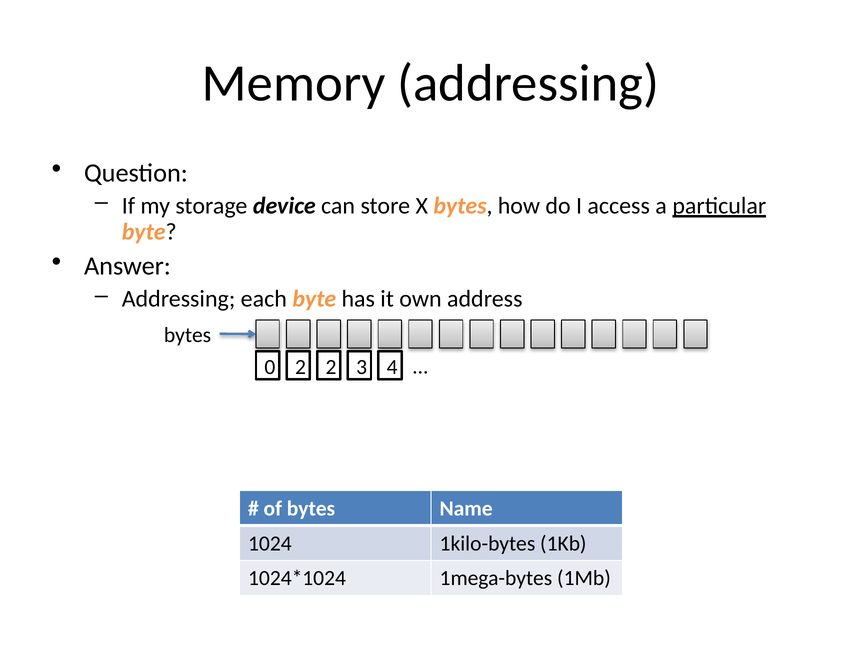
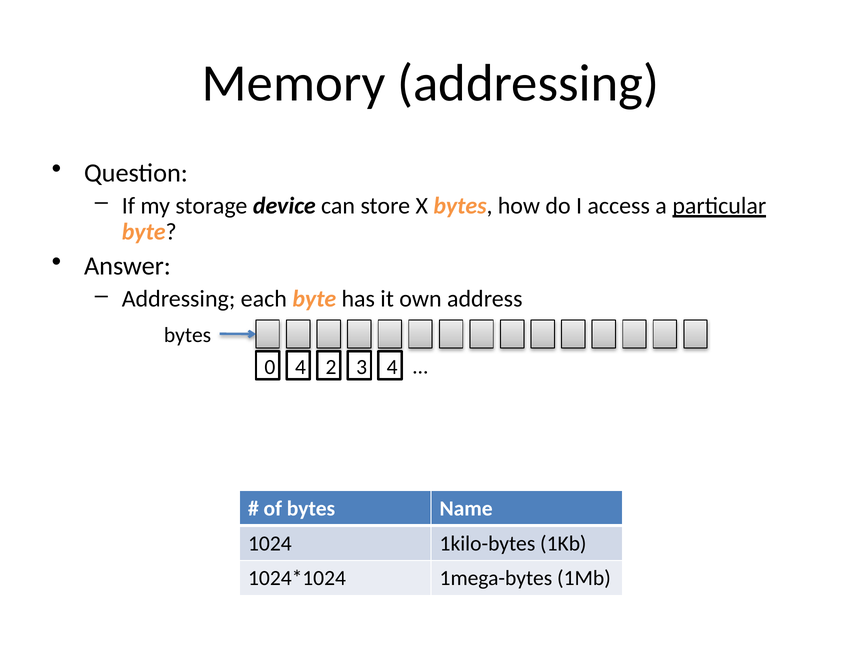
0 2: 2 -> 4
